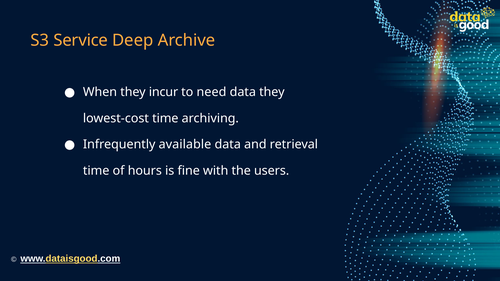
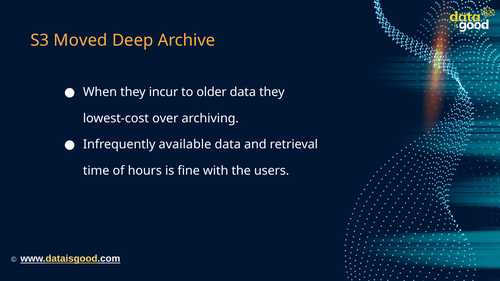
Service: Service -> Moved
need: need -> older
lowest-cost time: time -> over
